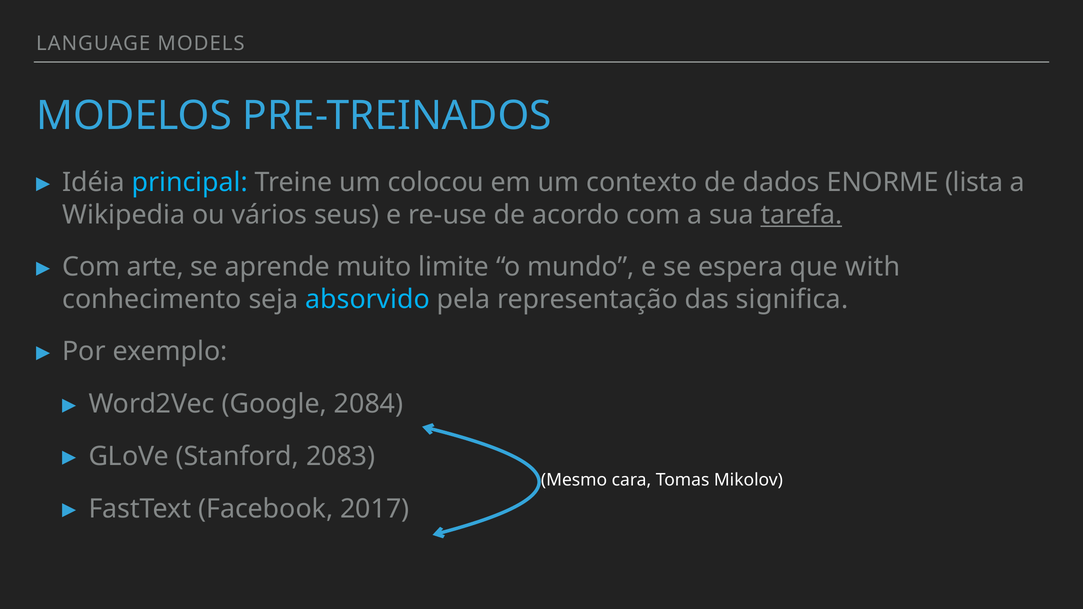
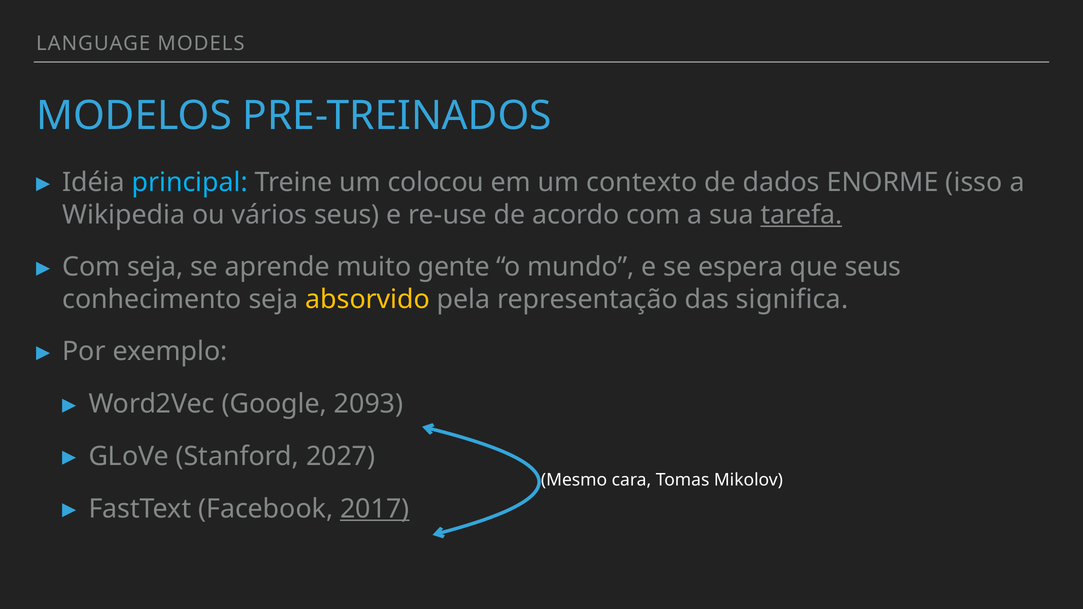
lista: lista -> isso
Com arte: arte -> seja
limite: limite -> gente
que with: with -> seus
absorvido colour: light blue -> yellow
2084: 2084 -> 2093
2083: 2083 -> 2027
2017 underline: none -> present
